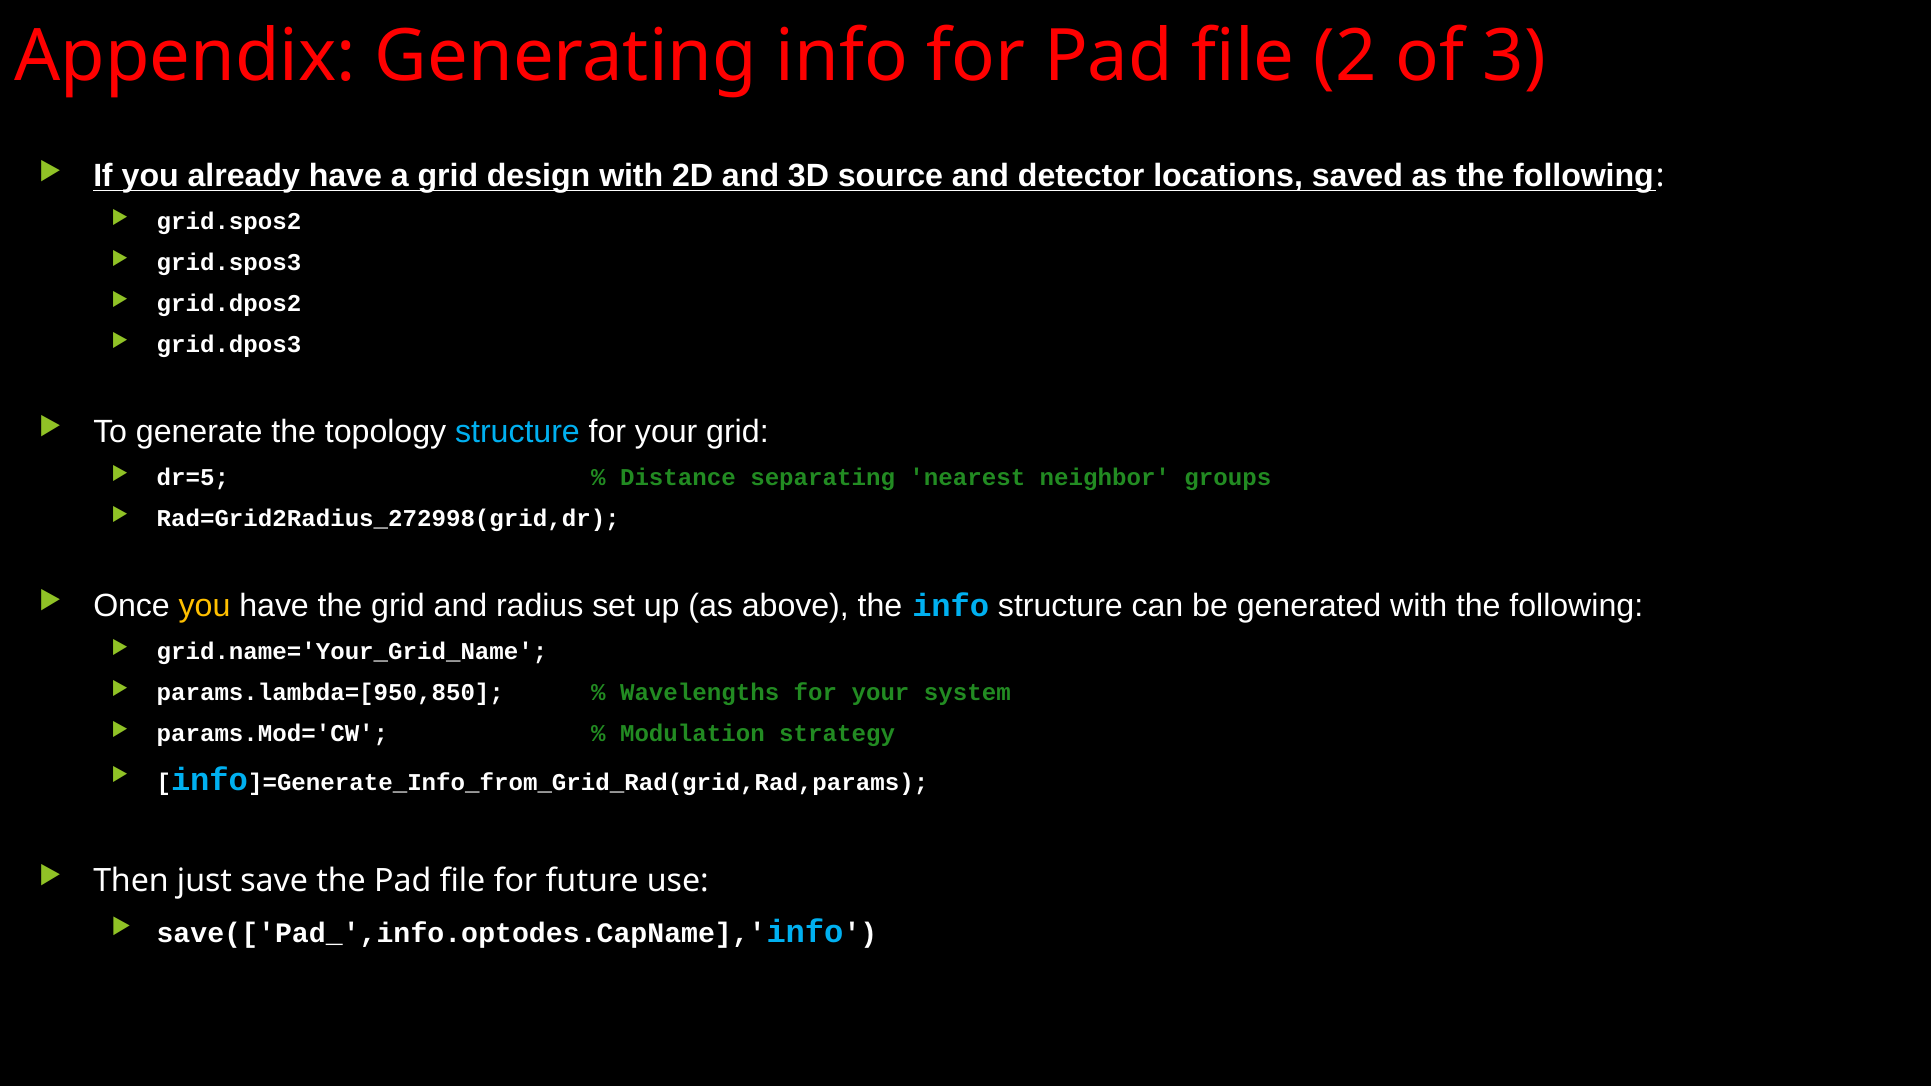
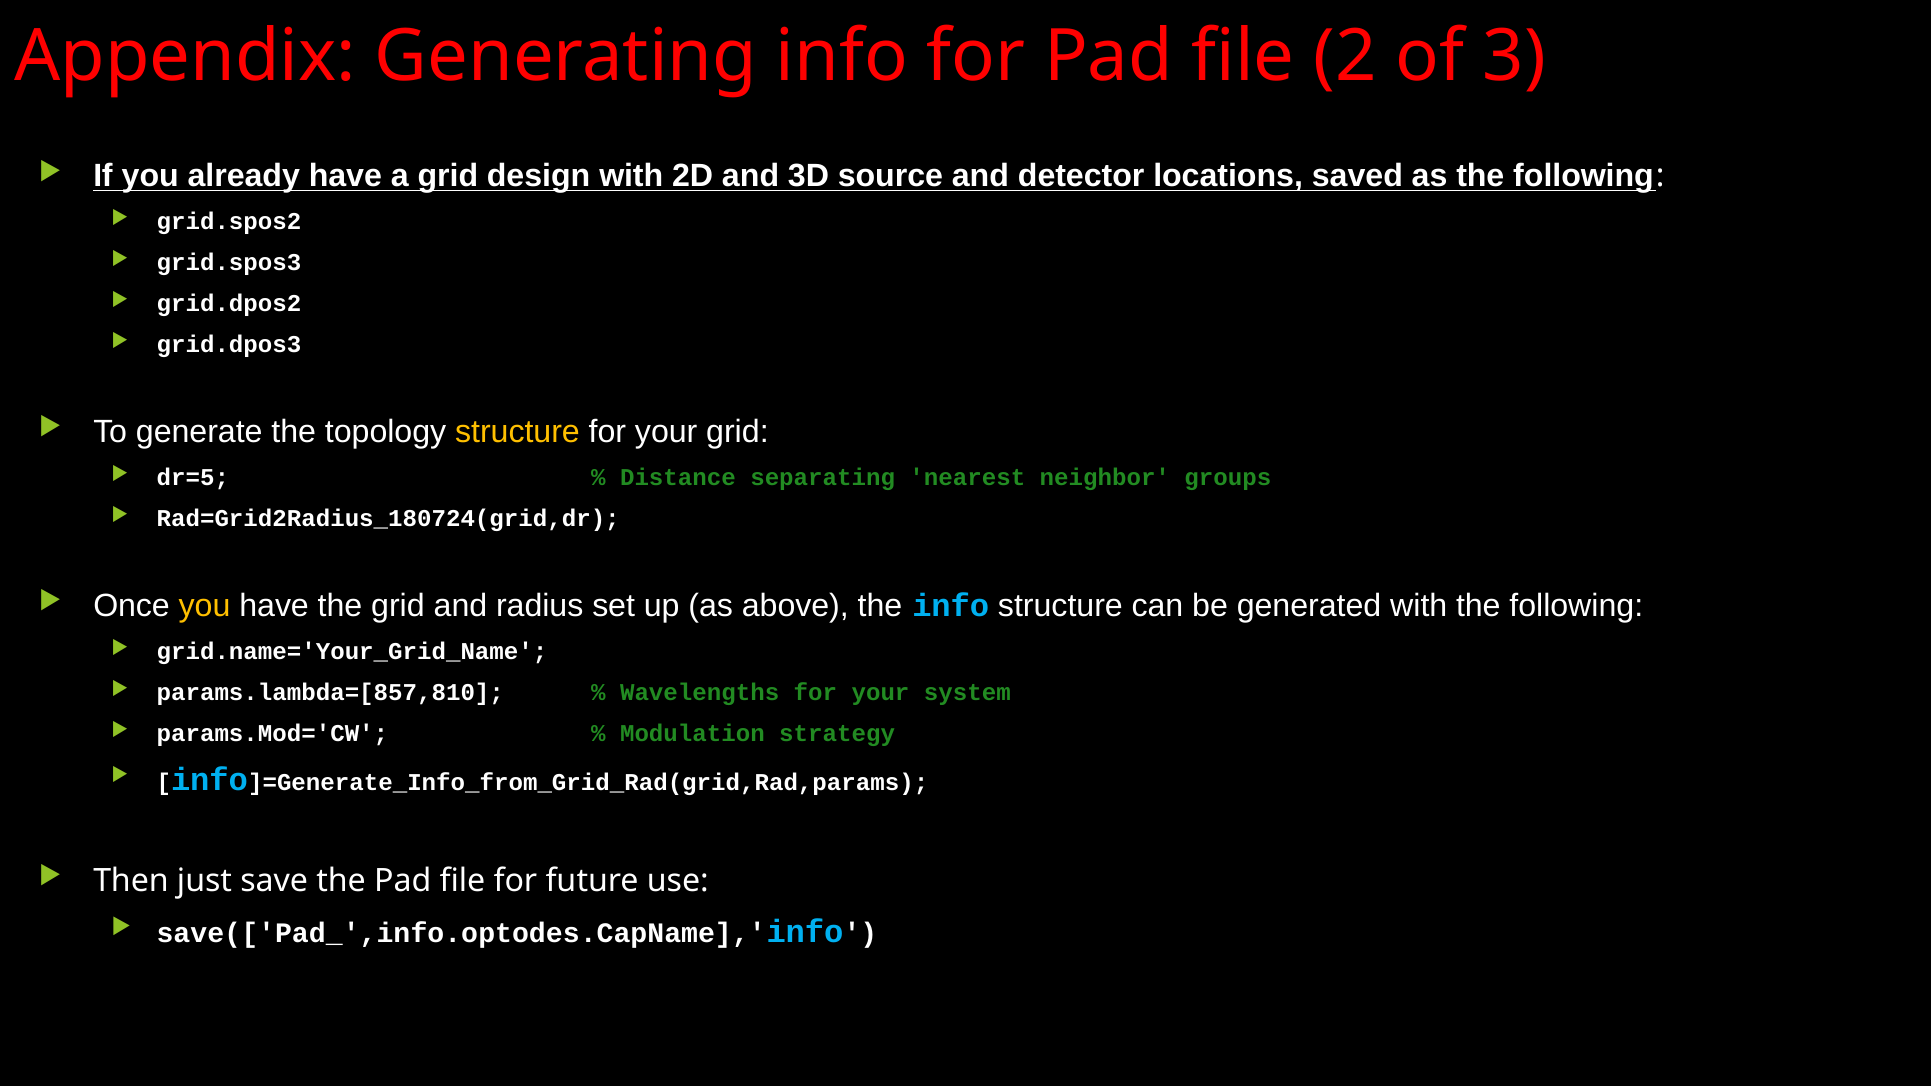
structure at (517, 432) colour: light blue -> yellow
Rad=Grid2Radius_272998(grid,dr: Rad=Grid2Radius_272998(grid,dr -> Rad=Grid2Radius_180724(grid,dr
params.lambda=[950,850: params.lambda=[950,850 -> params.lambda=[857,810
